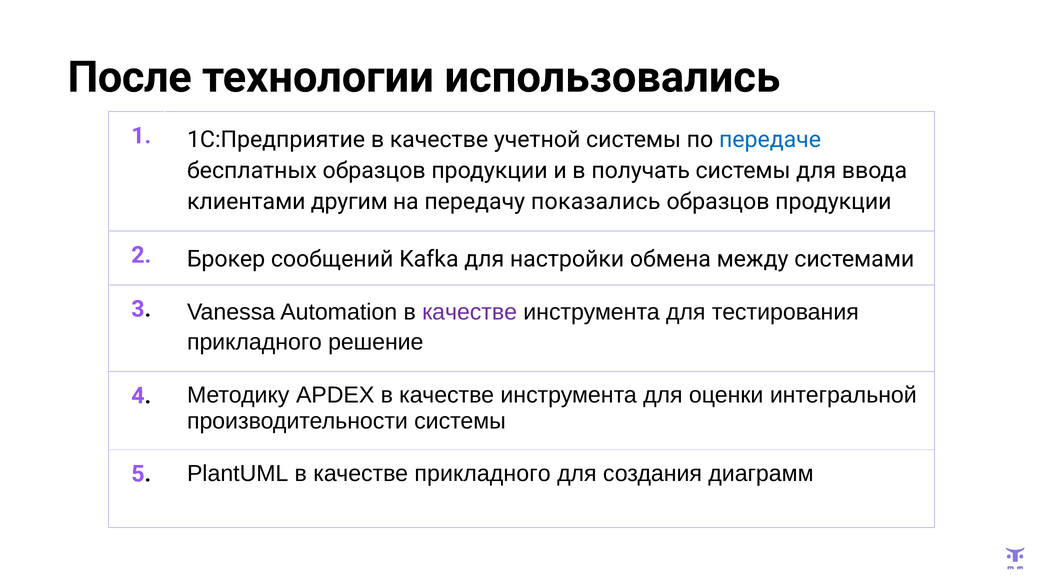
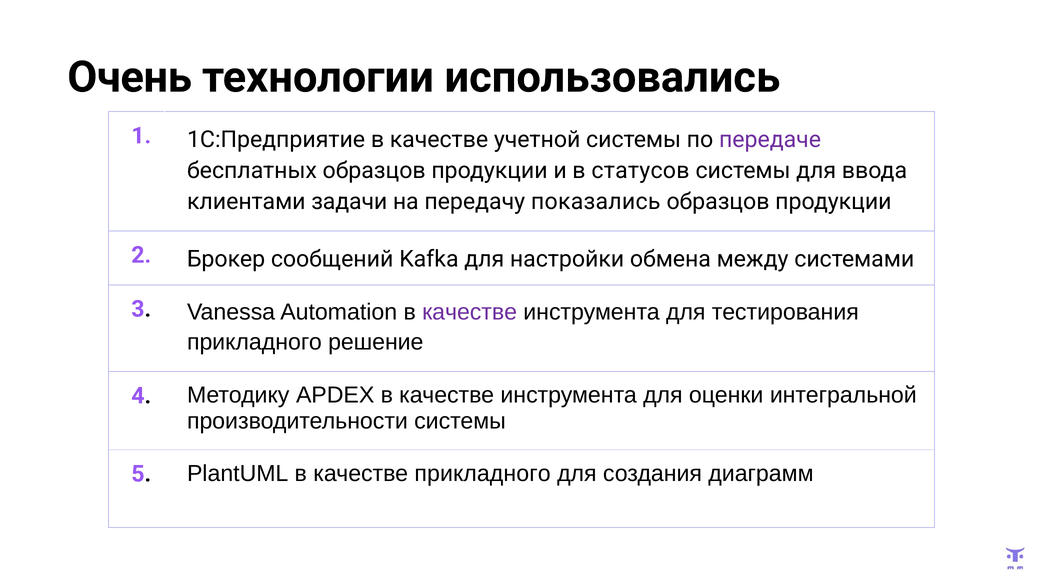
После: После -> Очень
передаче colour: blue -> purple
получать: получать -> статусов
другим: другим -> задачи
